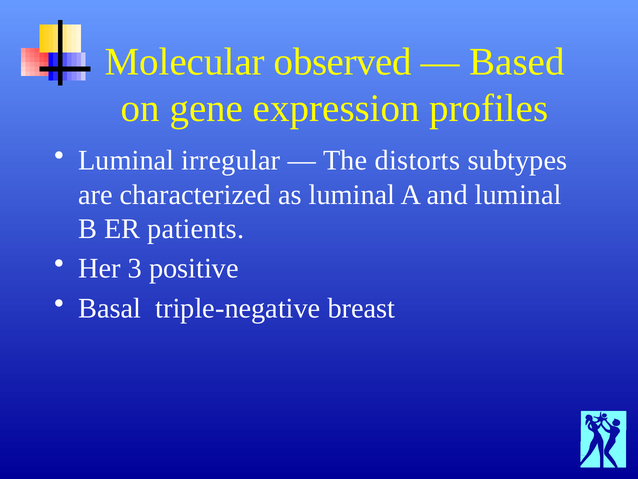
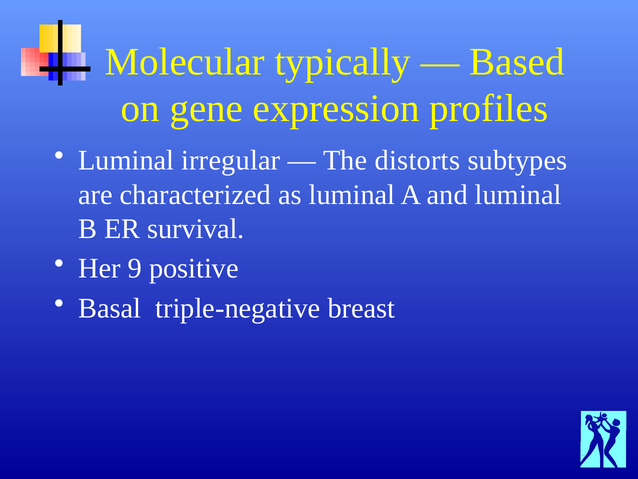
observed: observed -> typically
patients: patients -> survival
3: 3 -> 9
